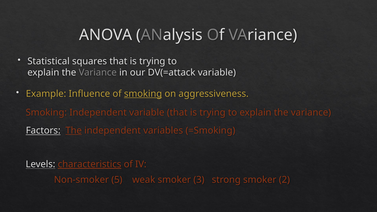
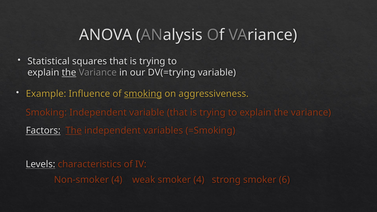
the at (69, 73) underline: none -> present
DV(=attack: DV(=attack -> DV(=trying
characteristics underline: present -> none
Non-smoker 5: 5 -> 4
smoker 3: 3 -> 4
2: 2 -> 6
